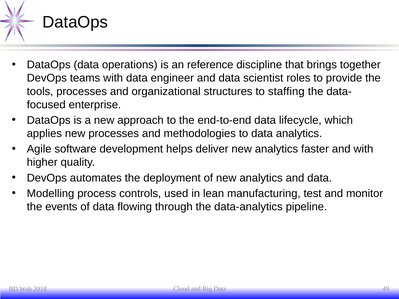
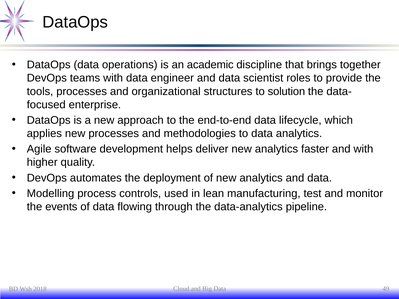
reference: reference -> academic
staffing: staffing -> solution
